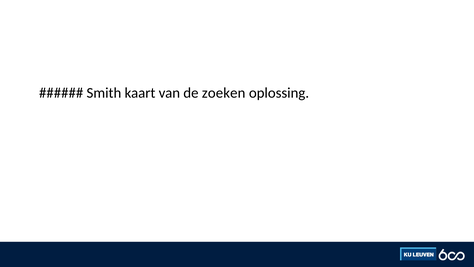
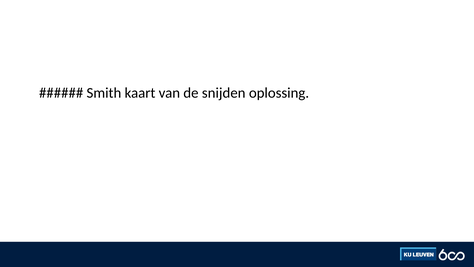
zoeken: zoeken -> snijden
